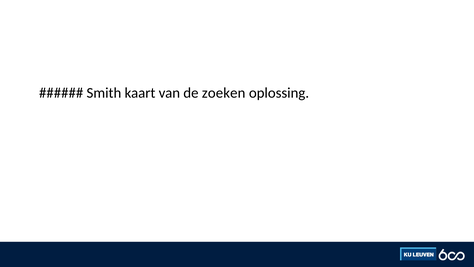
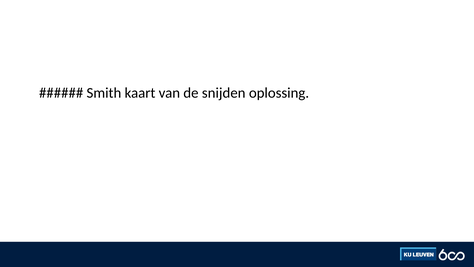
zoeken: zoeken -> snijden
